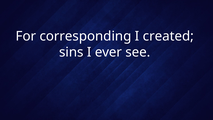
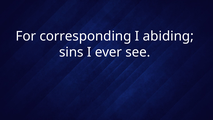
created: created -> abiding
